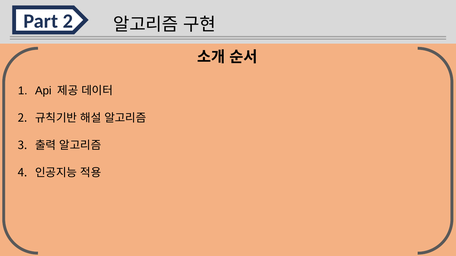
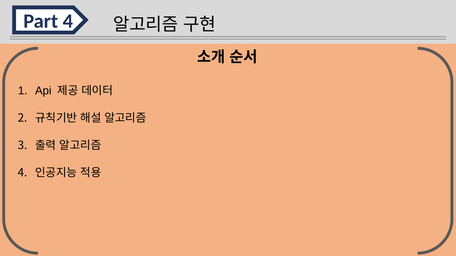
Part 2: 2 -> 4
